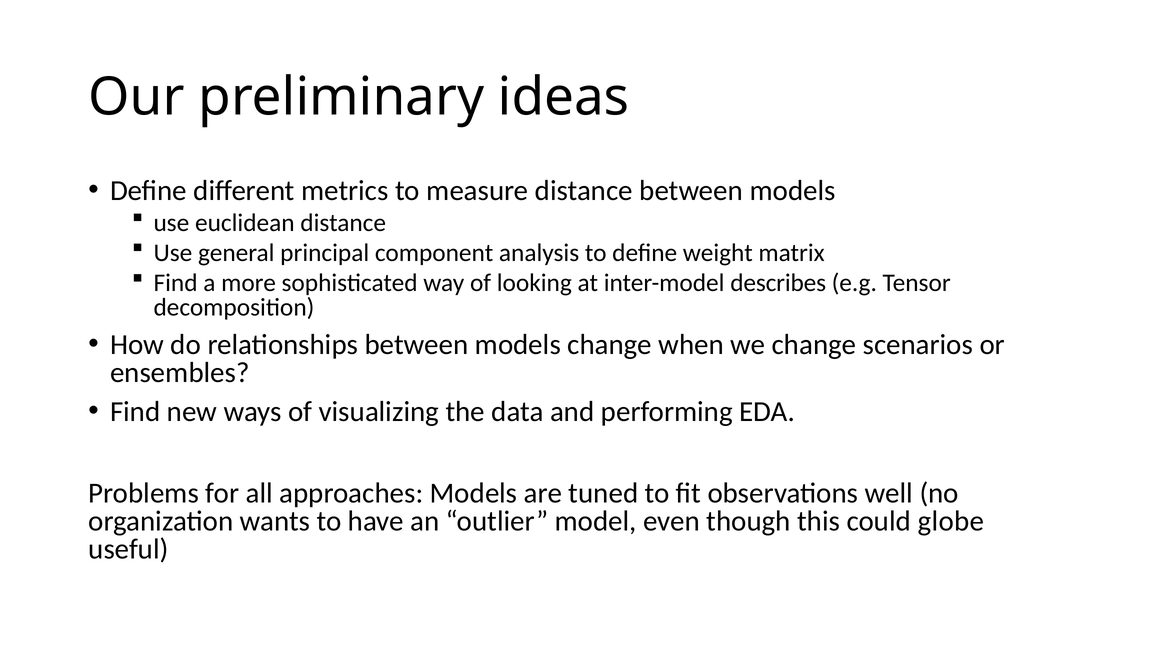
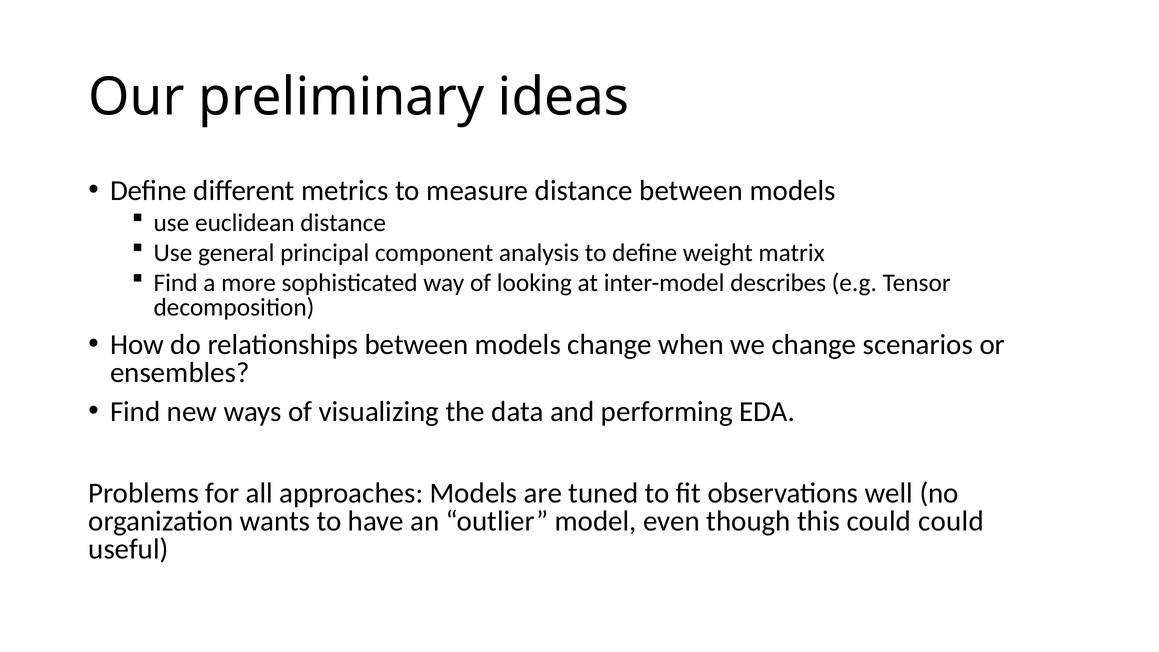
could globe: globe -> could
